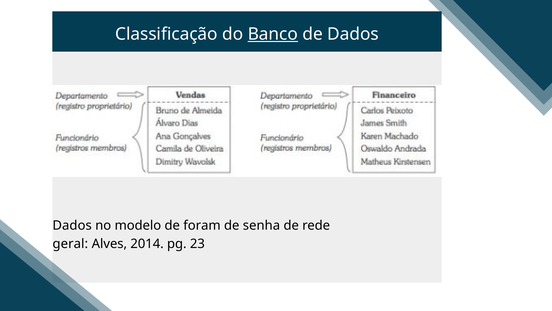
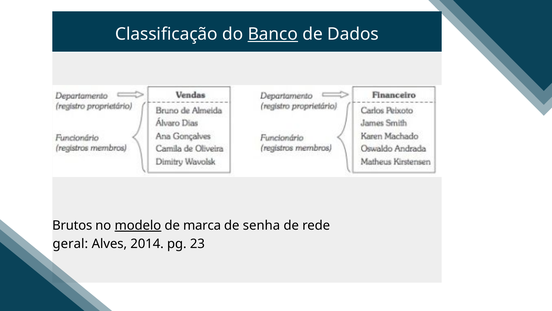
Dados at (72, 225): Dados -> Brutos
modelo underline: none -> present
foram: foram -> marca
